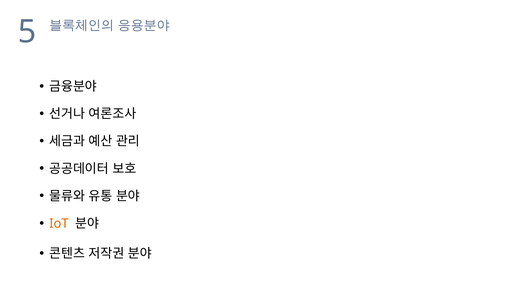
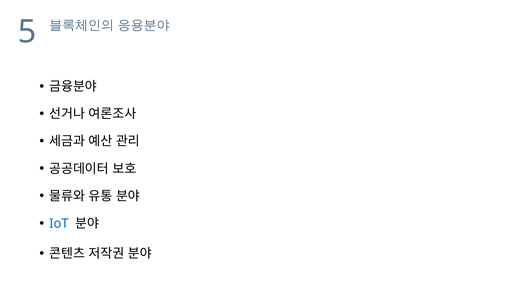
IoT colour: orange -> blue
